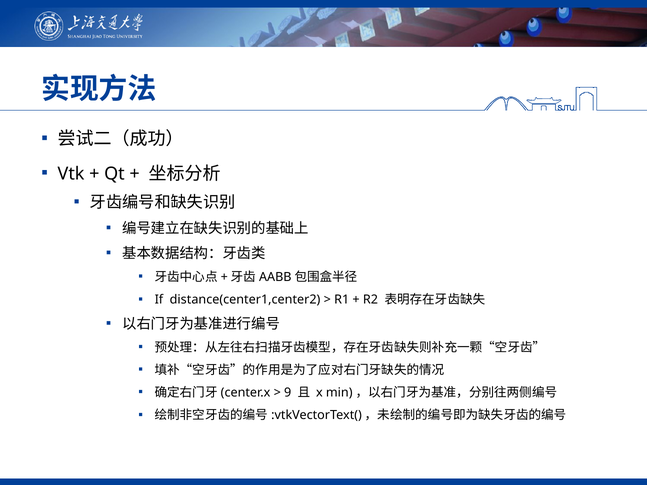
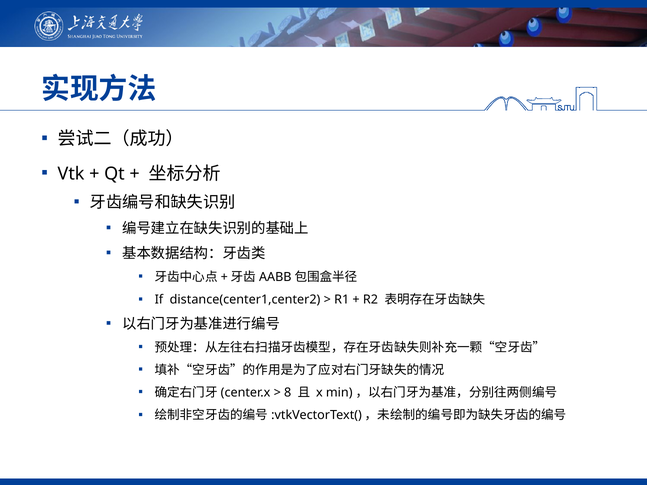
9: 9 -> 8
